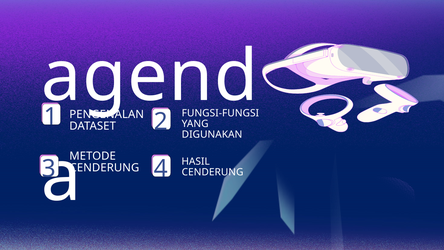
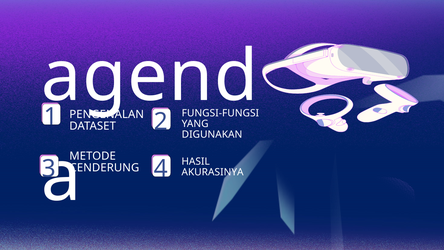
CENDERUNG at (213, 172): CENDERUNG -> AKURASINYA
